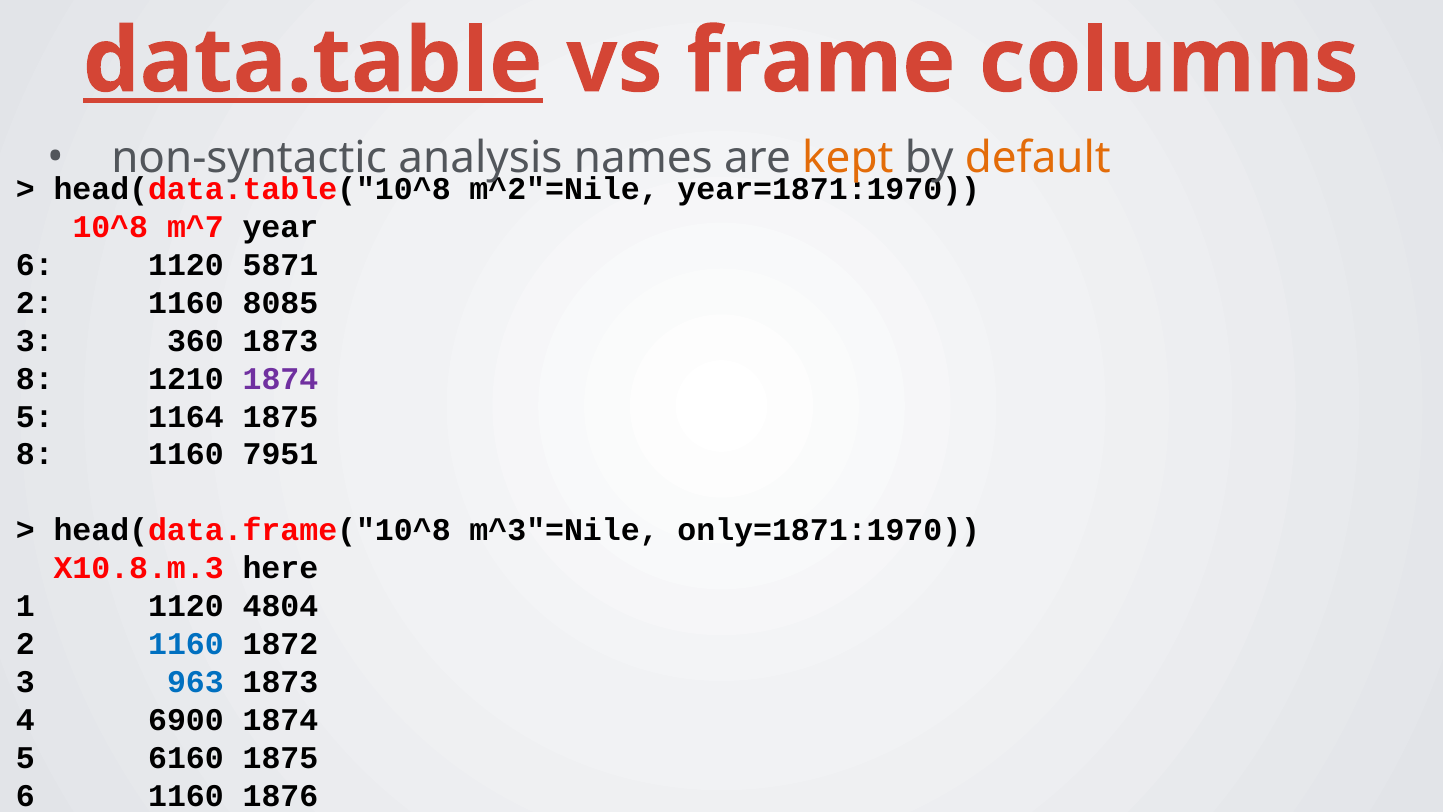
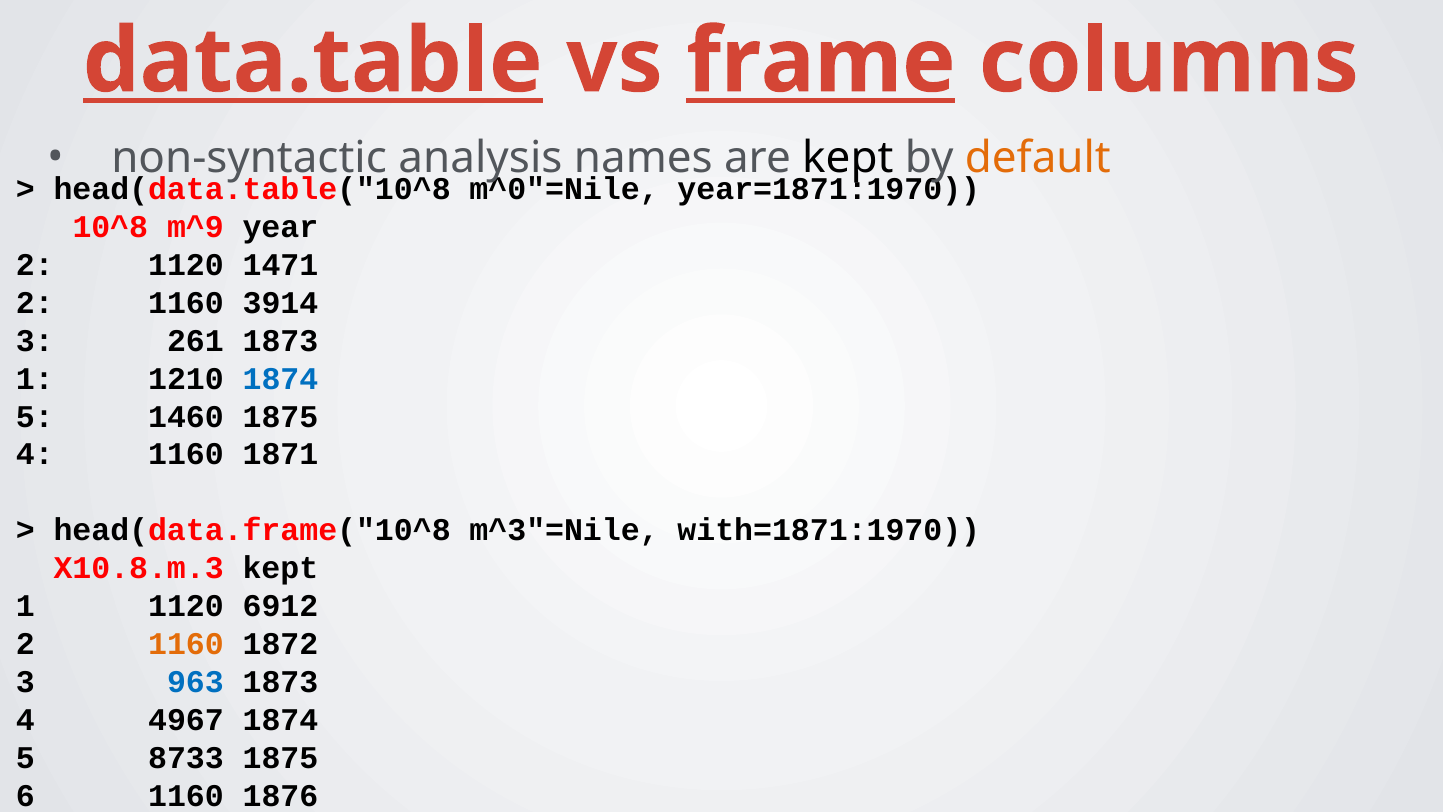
frame underline: none -> present
kept at (848, 158) colour: orange -> black
m^2"=Nile: m^2"=Nile -> m^0"=Nile
m^7: m^7 -> m^9
6 at (35, 265): 6 -> 2
5871: 5871 -> 1471
8085: 8085 -> 3914
360: 360 -> 261
8 at (35, 379): 8 -> 1
1874 at (280, 379) colour: purple -> blue
1164: 1164 -> 1460
8 at (35, 454): 8 -> 4
7951: 7951 -> 1871
only=1871:1970: only=1871:1970 -> with=1871:1970
X10.8.m.3 here: here -> kept
4804: 4804 -> 6912
1160 at (186, 644) colour: blue -> orange
6900: 6900 -> 4967
6160: 6160 -> 8733
